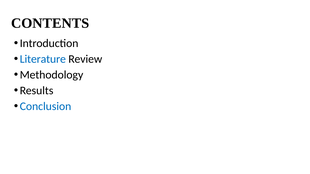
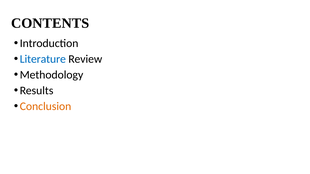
Conclusion colour: blue -> orange
